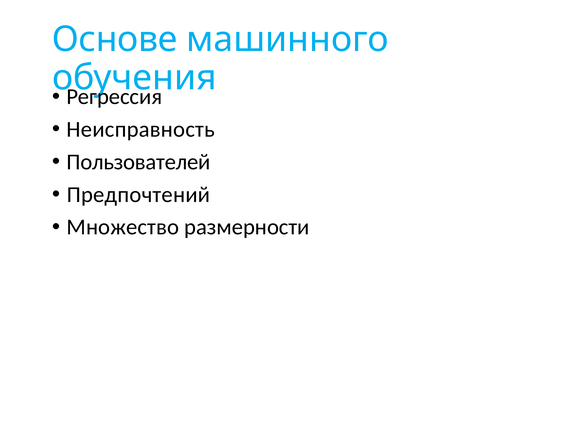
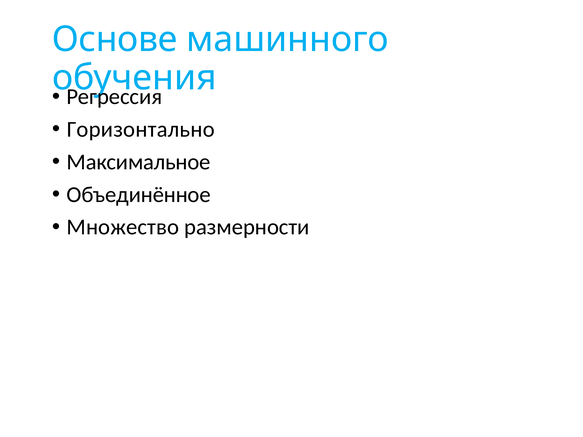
Неисправность: Неисправность -> Горизонтально
Пользователей: Пользователей -> Максимальное
Предпочтений: Предпочтений -> Объединённое
